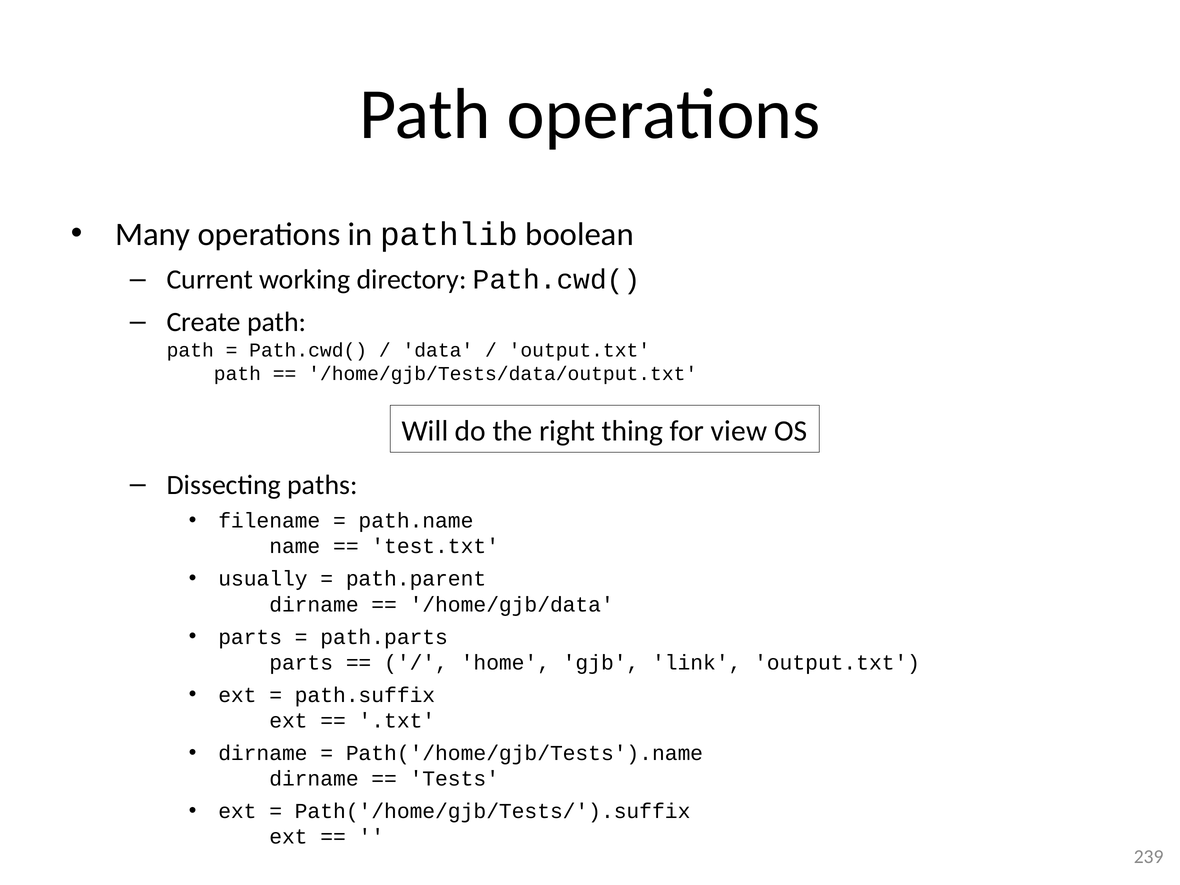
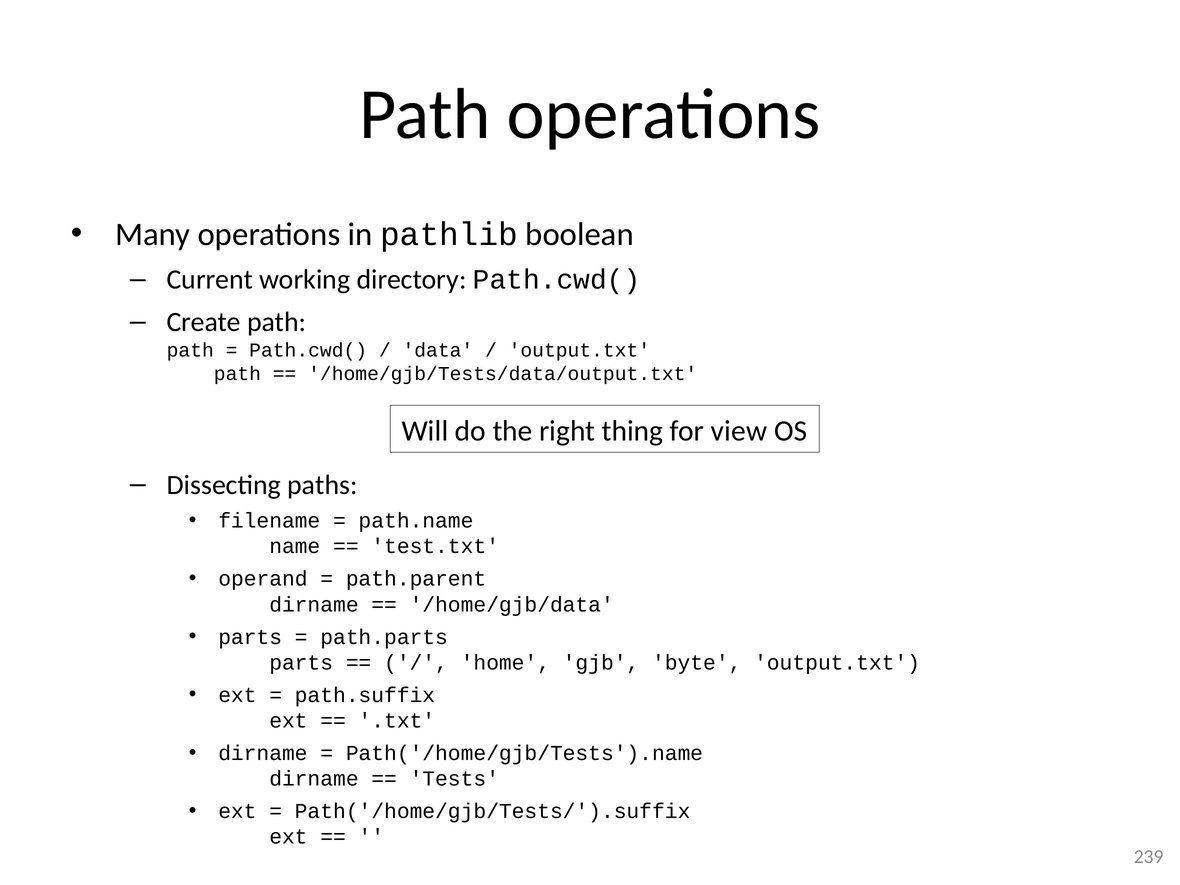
usually: usually -> operand
link: link -> byte
